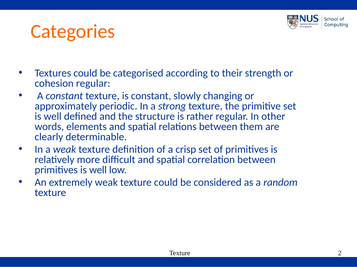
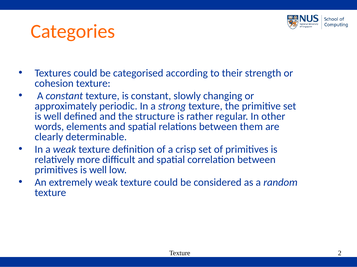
cohesion regular: regular -> texture
